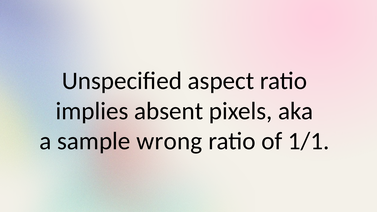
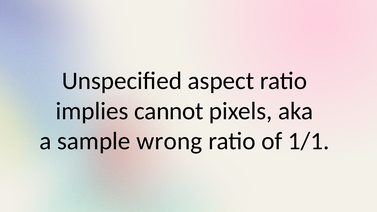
absent: absent -> cannot
